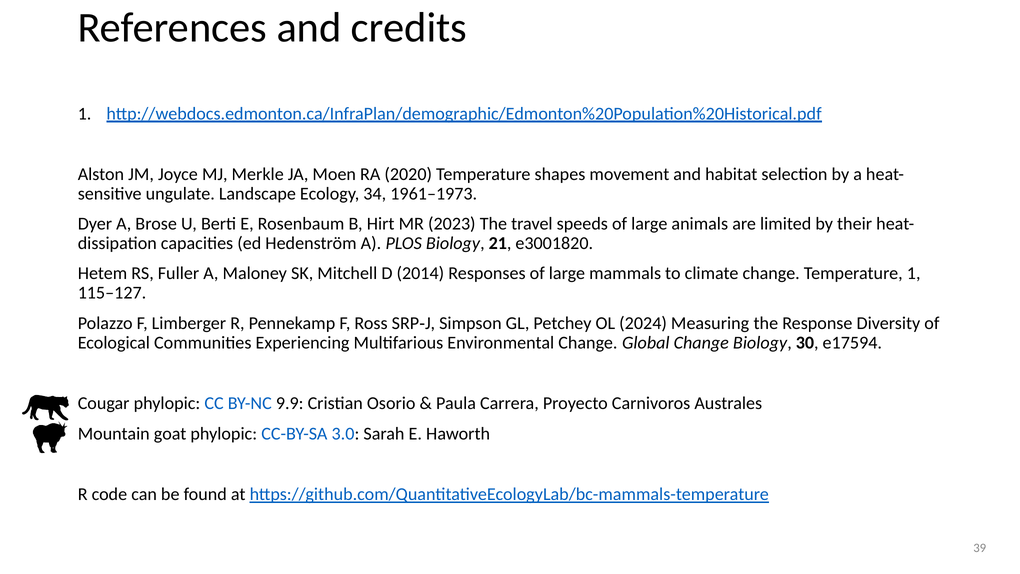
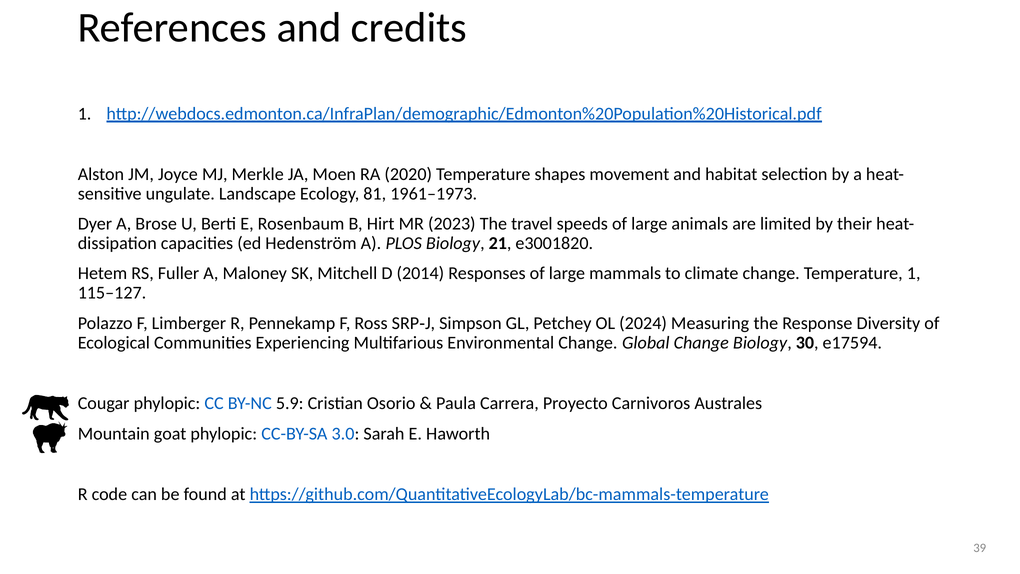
34: 34 -> 81
9.9: 9.9 -> 5.9
